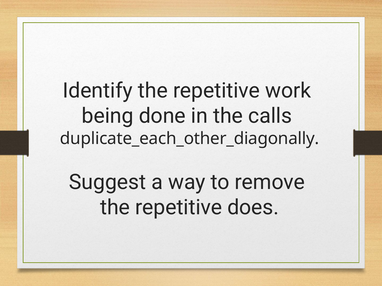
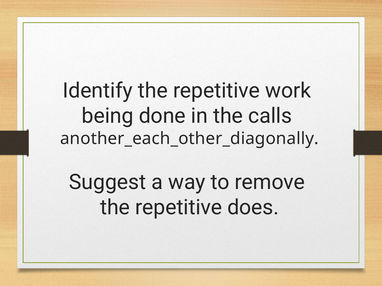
duplicate_each_other_diagonally: duplicate_each_other_diagonally -> another_each_other_diagonally
